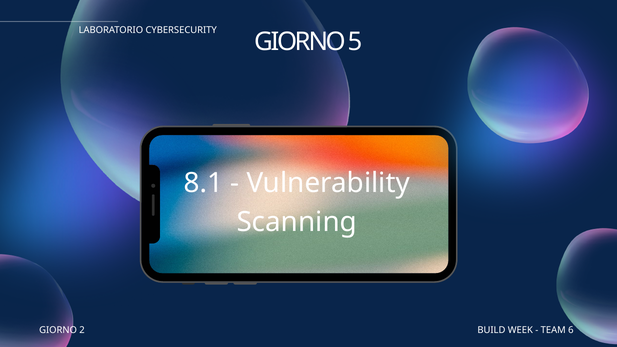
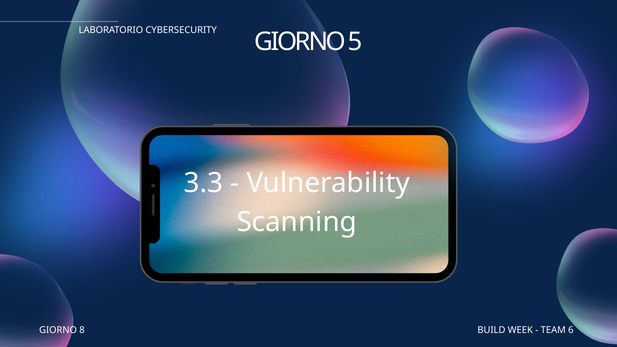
8.1: 8.1 -> 3.3
2: 2 -> 8
